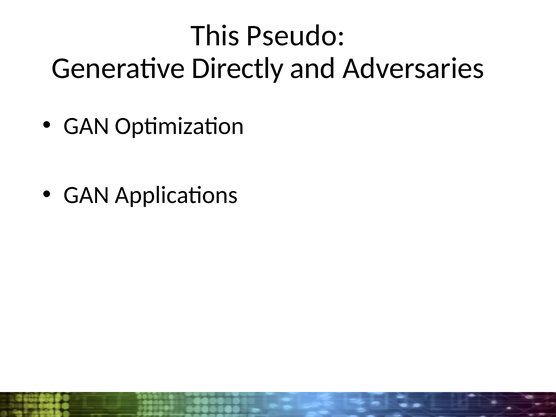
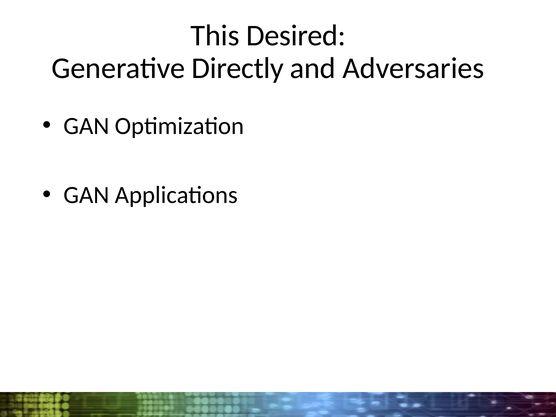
Pseudo: Pseudo -> Desired
